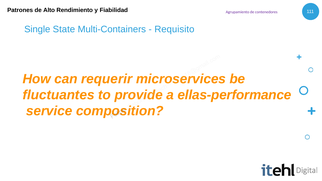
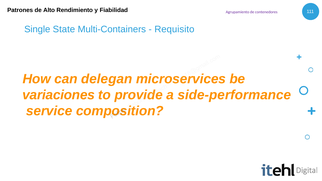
requerir: requerir -> delegan
fluctuantes: fluctuantes -> variaciones
ellas-performance: ellas-performance -> side-performance
